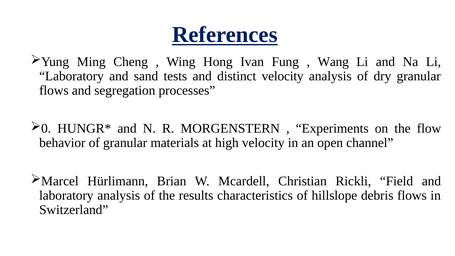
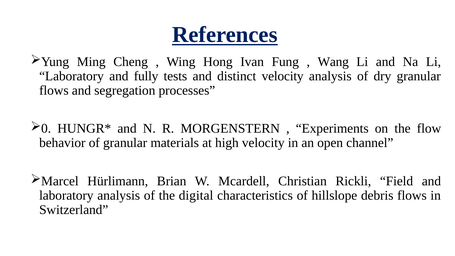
sand: sand -> fully
results: results -> digital
